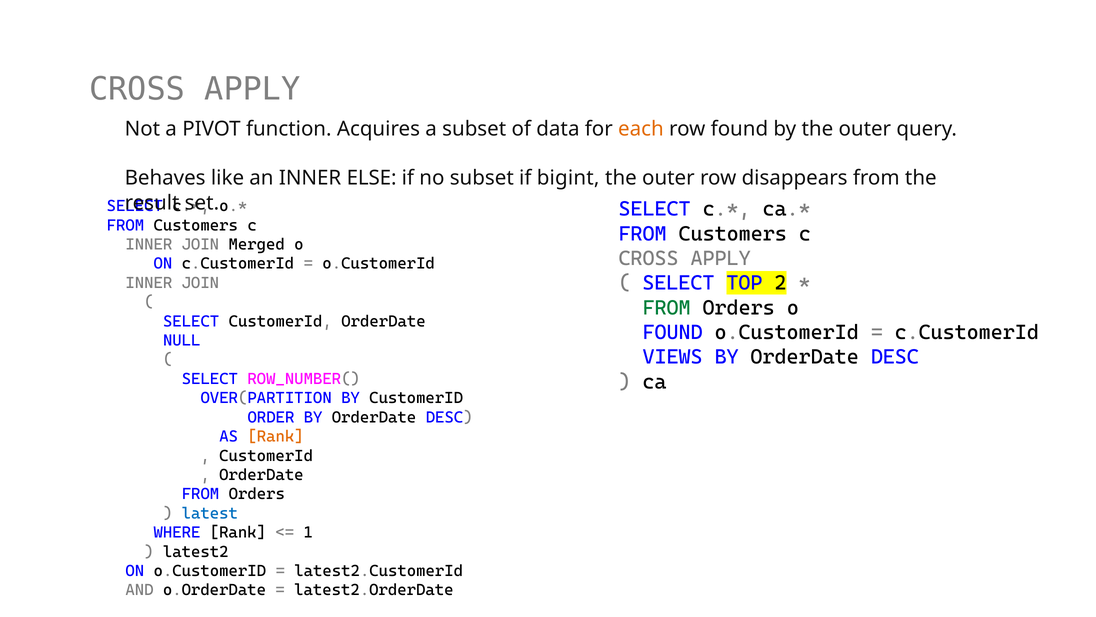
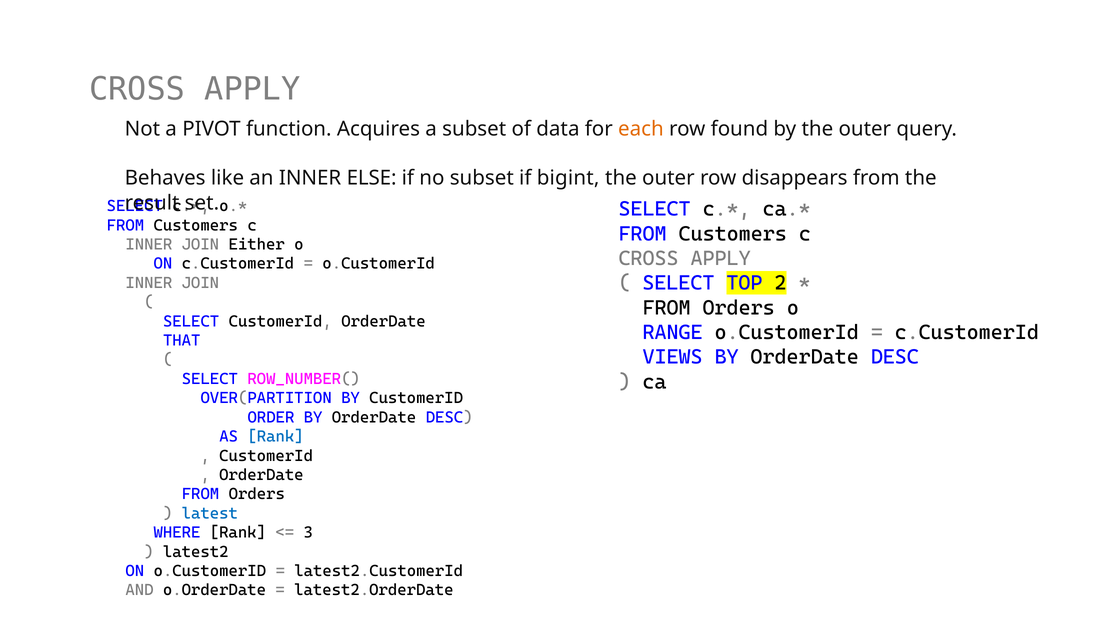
Merged: Merged -> Either
FROM at (667, 308) colour: green -> black
FOUND at (673, 332): FOUND -> RANGE
NULL: NULL -> THAT
Rank at (276, 436) colour: orange -> blue
1: 1 -> 3
